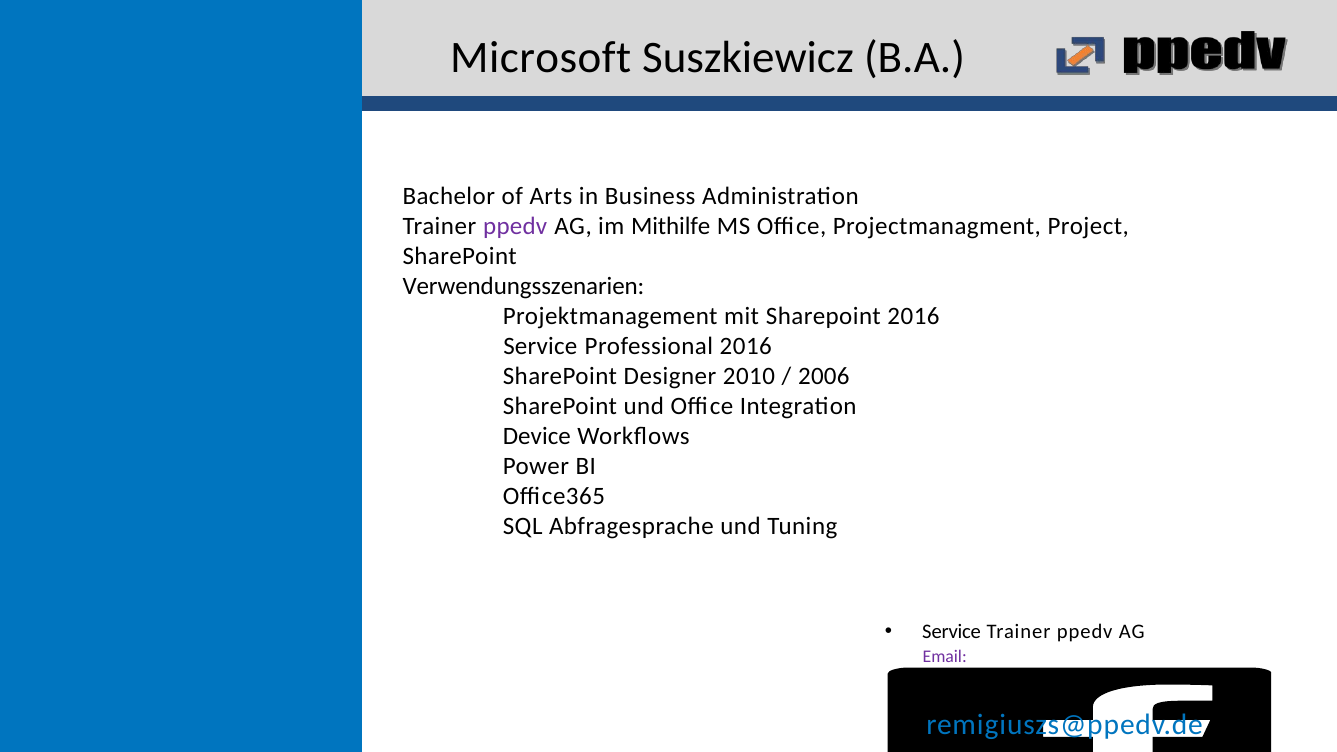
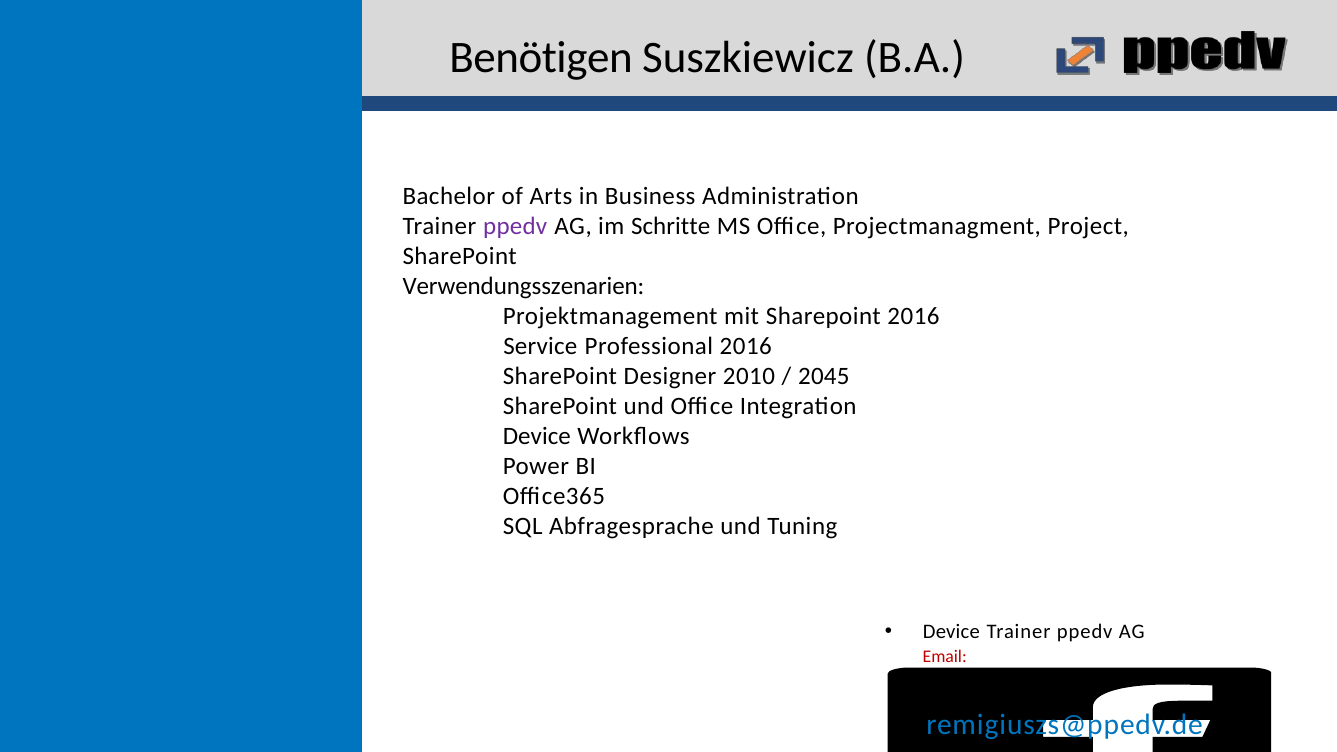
Microsoft: Microsoft -> Benötigen
Mithilfe: Mithilfe -> Schritte
2006: 2006 -> 2045
Service at (952, 632): Service -> Device
Email colour: purple -> red
